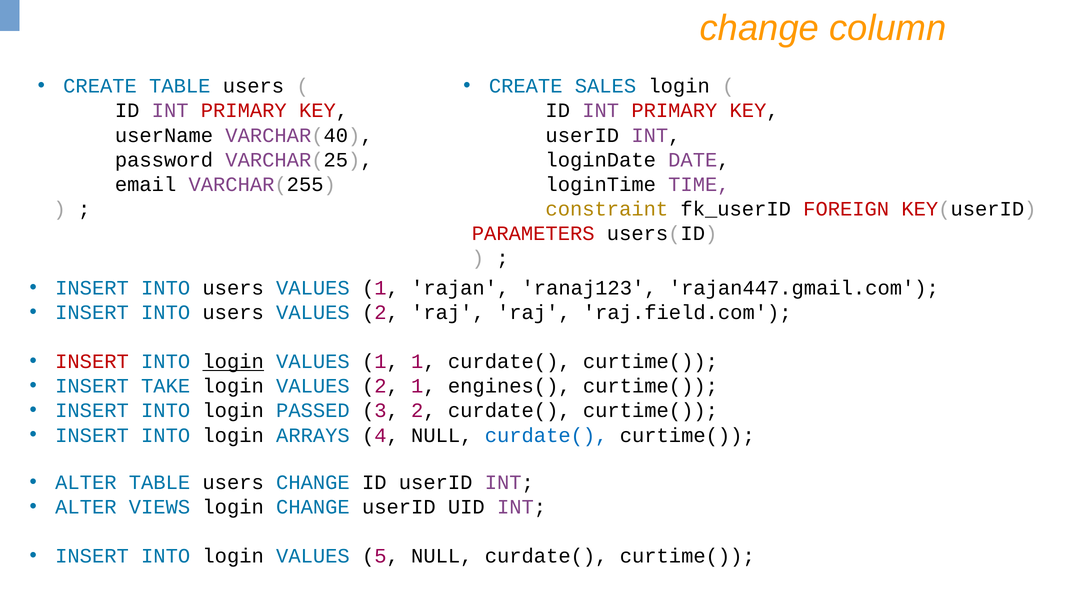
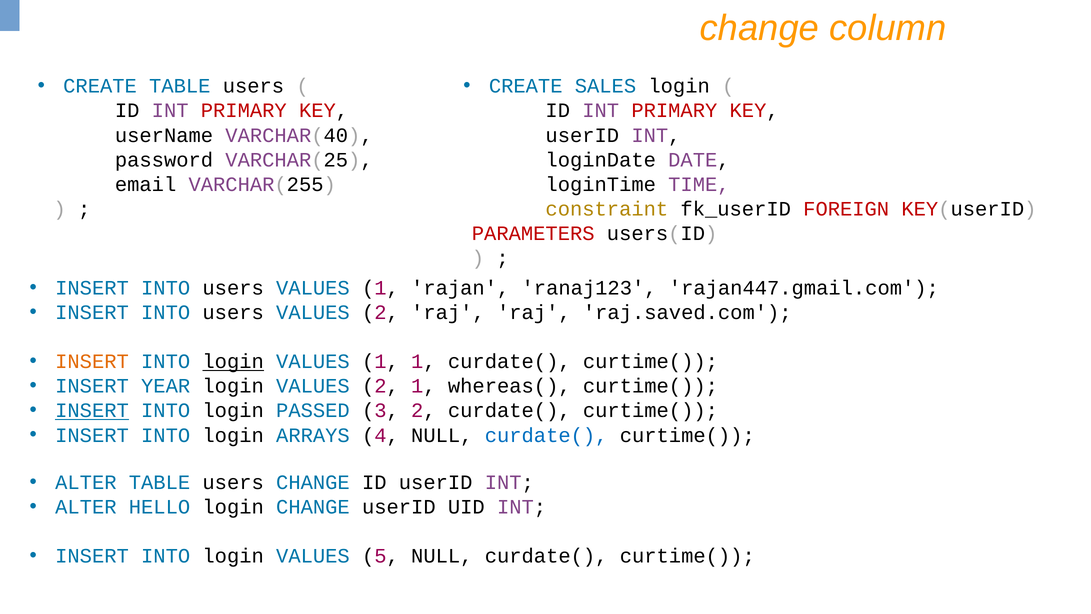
raj.field.com: raj.field.com -> raj.saved.com
INSERT at (92, 361) colour: red -> orange
TAKE: TAKE -> YEAR
engines(: engines( -> whereas(
INSERT at (92, 411) underline: none -> present
VIEWS: VIEWS -> HELLO
